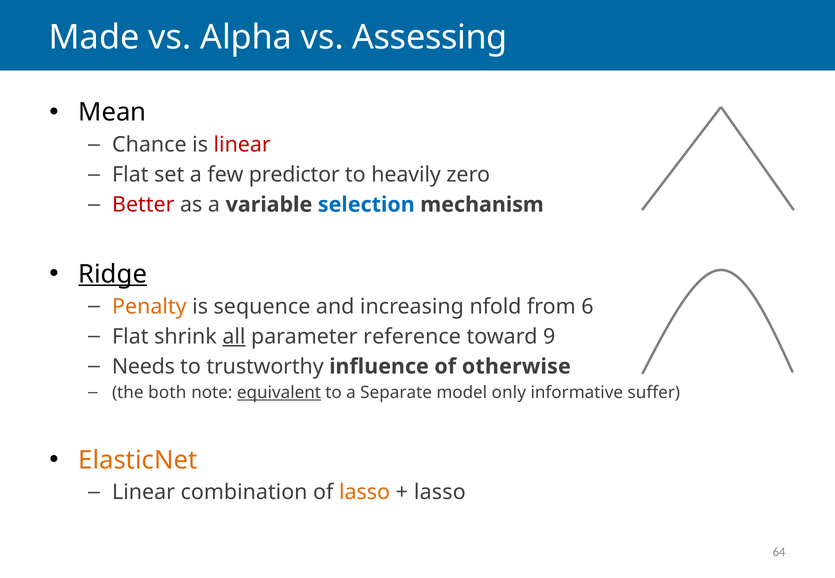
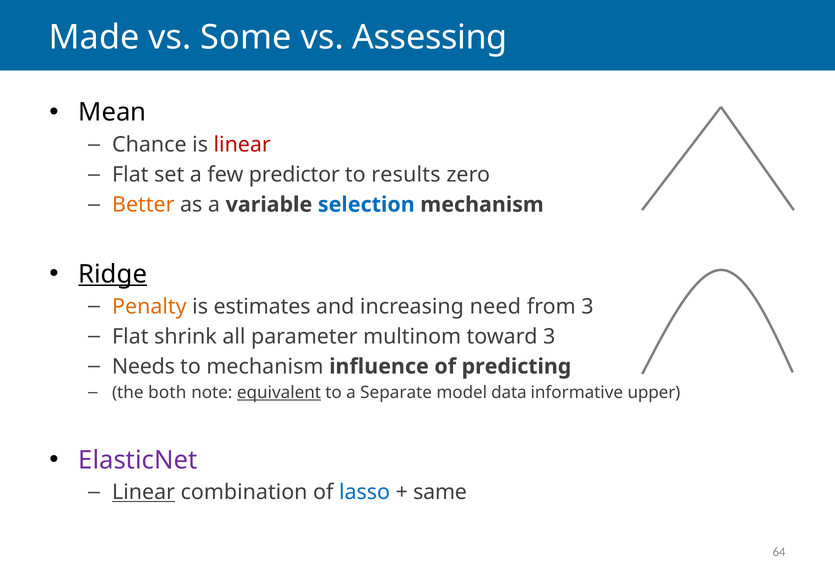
Alpha: Alpha -> Some
heavily: heavily -> results
Better colour: red -> orange
sequence: sequence -> estimates
nfold: nfold -> need
from 6: 6 -> 3
all underline: present -> none
reference: reference -> multinom
toward 9: 9 -> 3
to trustworthy: trustworthy -> mechanism
otherwise: otherwise -> predicting
only: only -> data
suffer: suffer -> upper
ElasticNet colour: orange -> purple
Linear at (144, 492) underline: none -> present
lasso at (365, 492) colour: orange -> blue
lasso at (440, 492): lasso -> same
